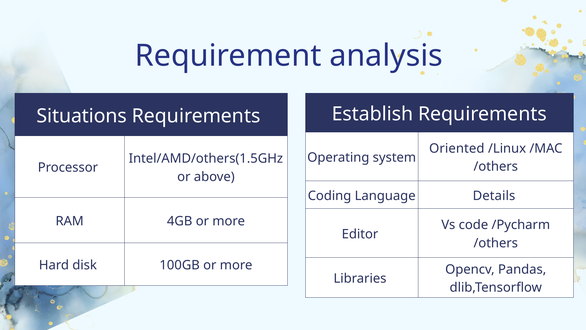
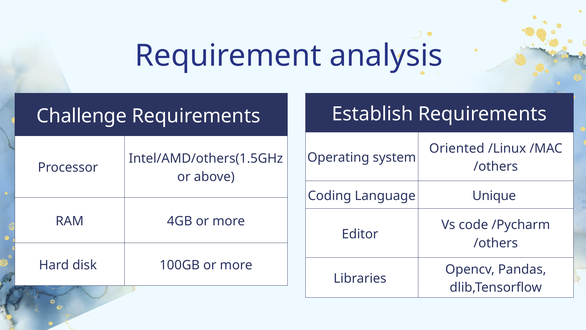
Situations: Situations -> Challenge
Details: Details -> Unique
